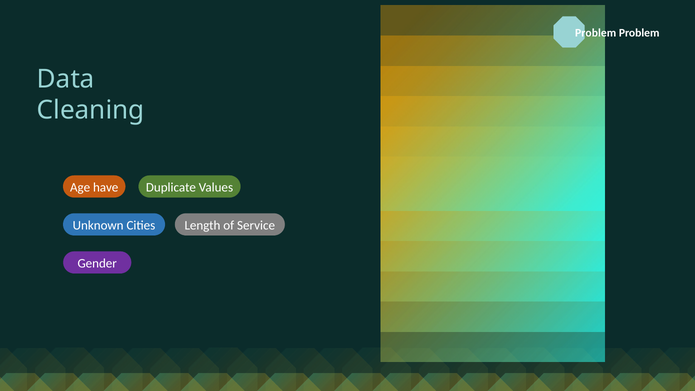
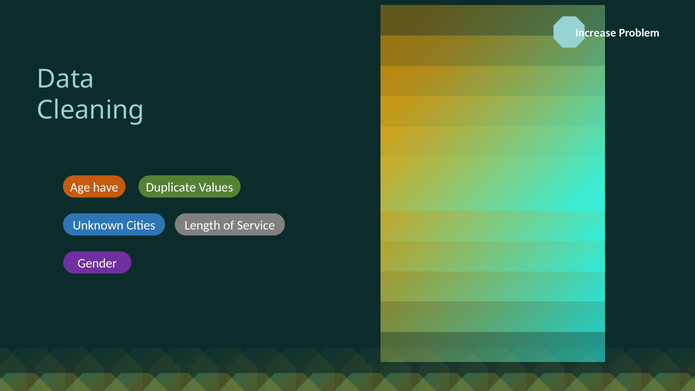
Problem at (596, 33): Problem -> Increase
